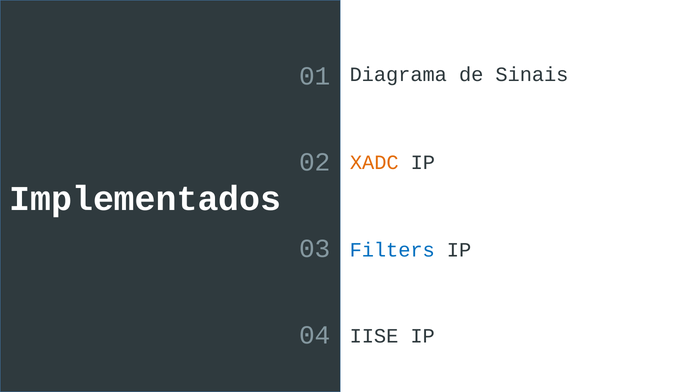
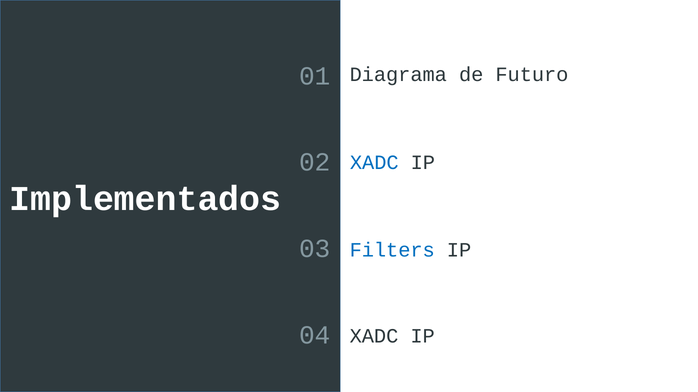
Sinais: Sinais -> Futuro
XADC at (374, 163) colour: orange -> blue
IISE at (374, 337): IISE -> XADC
